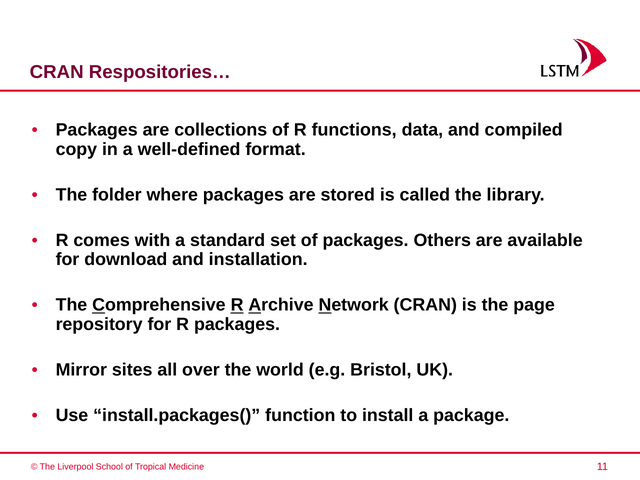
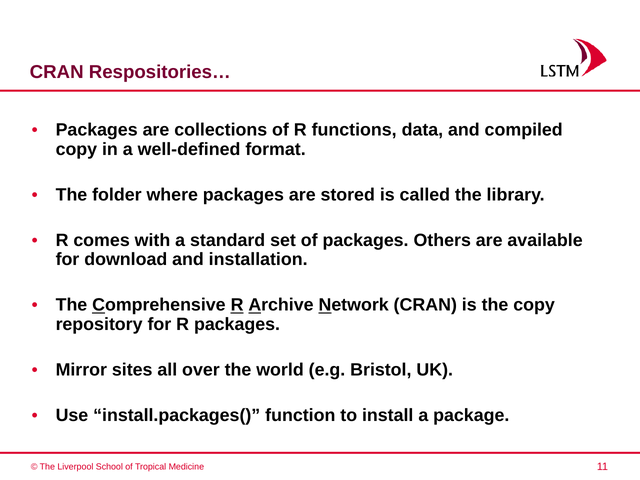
the page: page -> copy
